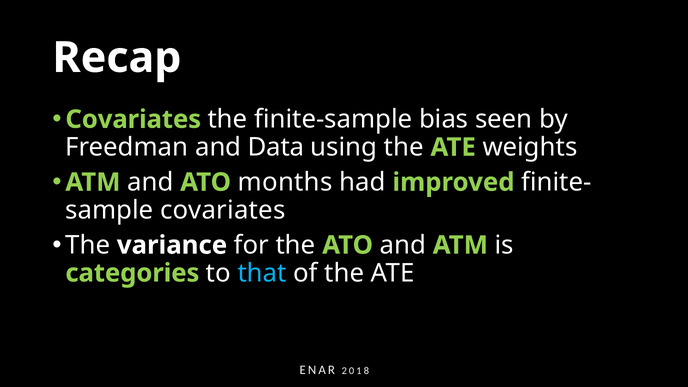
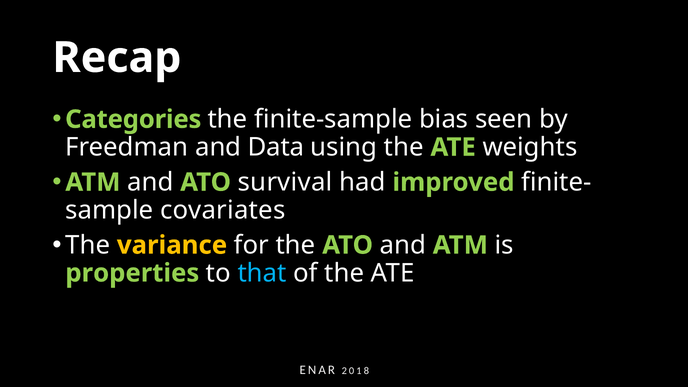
Covariates at (133, 119): Covariates -> Categories
months: months -> survival
variance colour: white -> yellow
categories: categories -> properties
